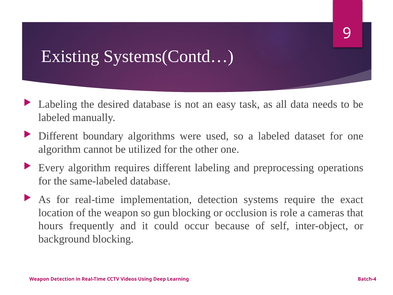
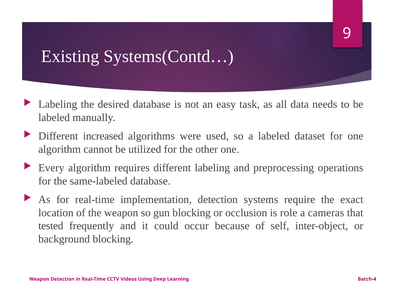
boundary: boundary -> increased
hours: hours -> tested
